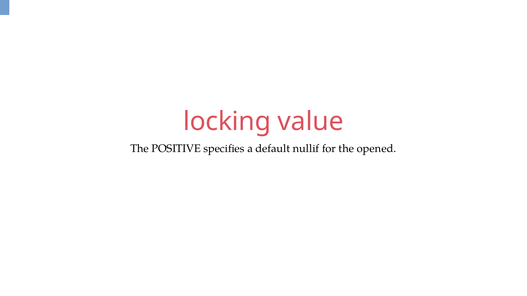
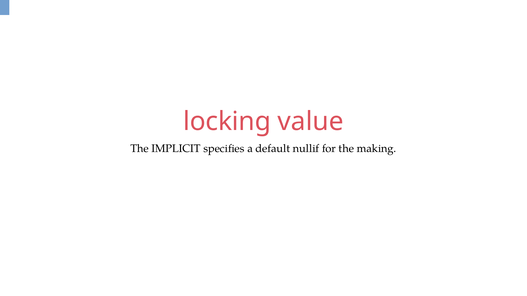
POSITIVE: POSITIVE -> IMPLICIT
opened: opened -> making
